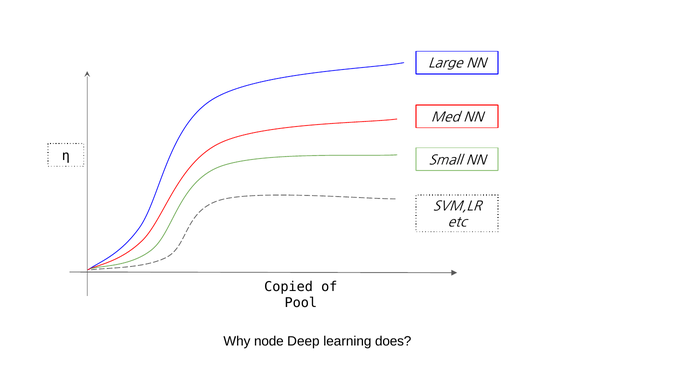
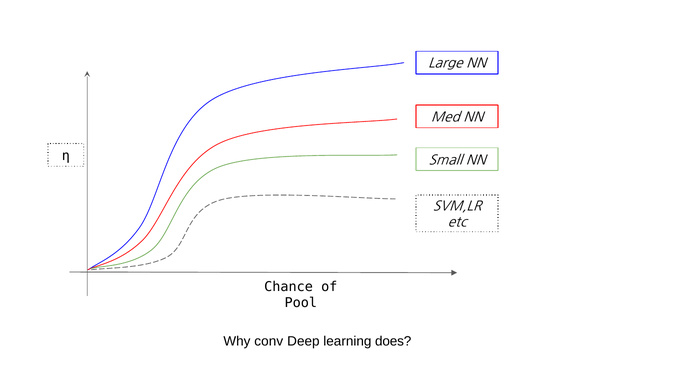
Copied: Copied -> Chance
node: node -> conv
